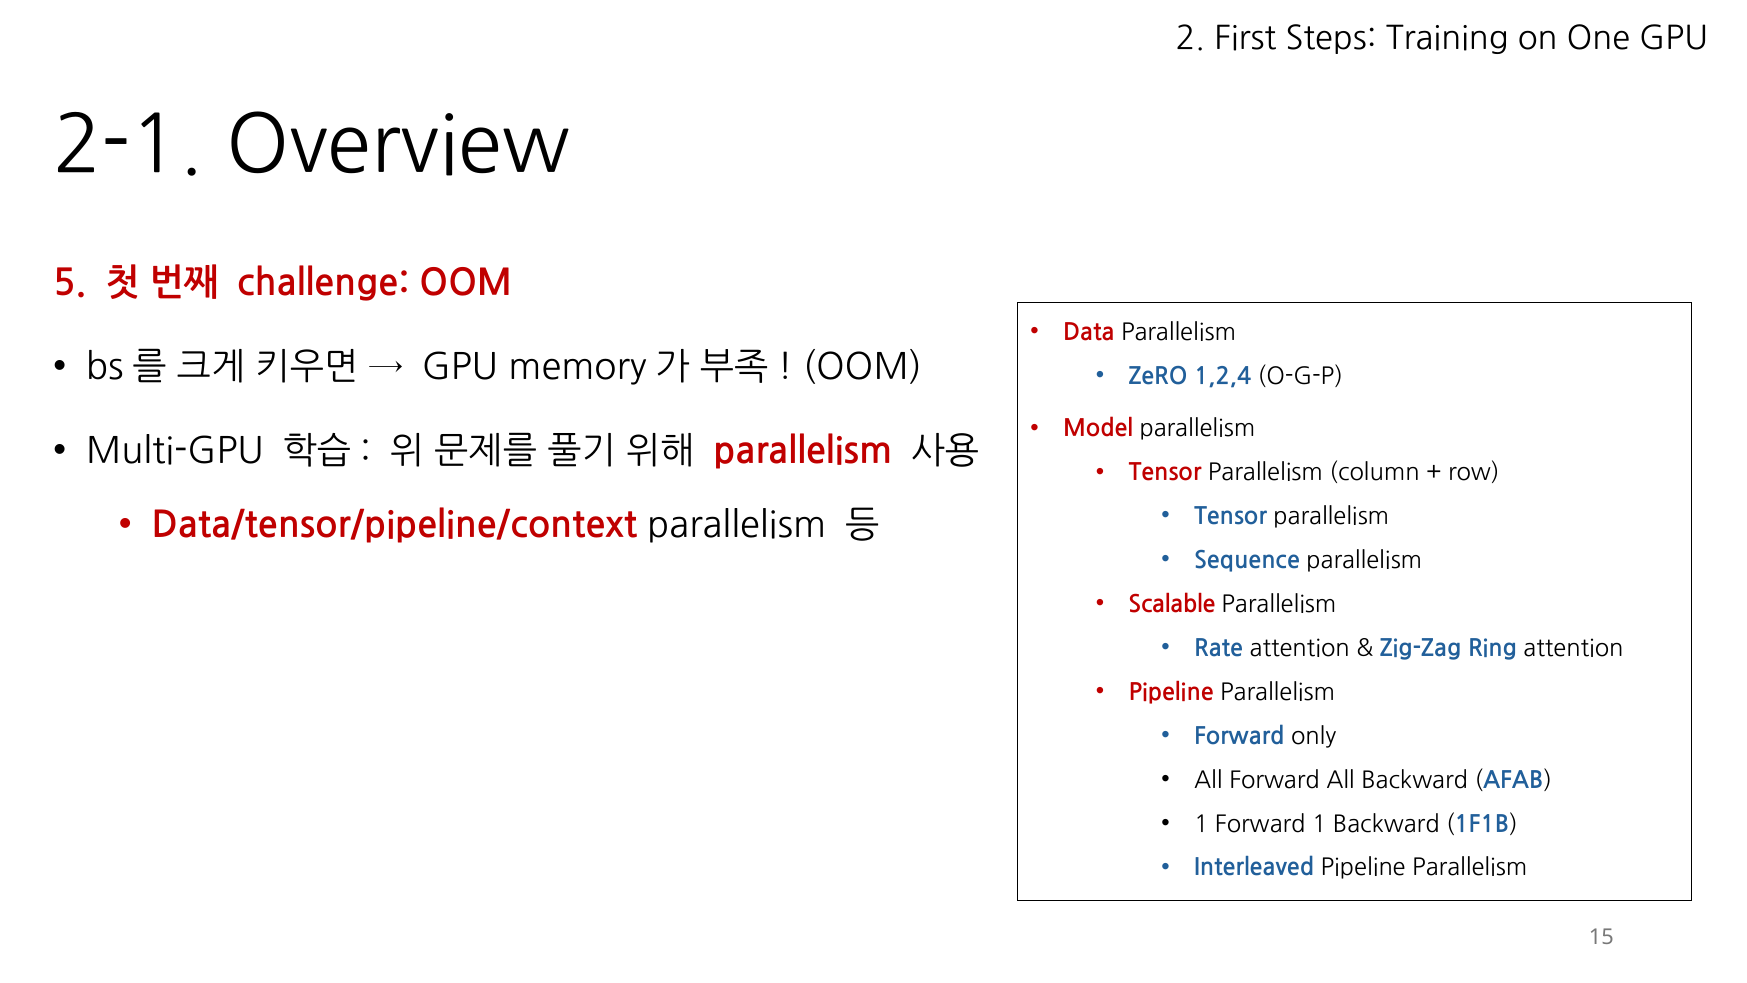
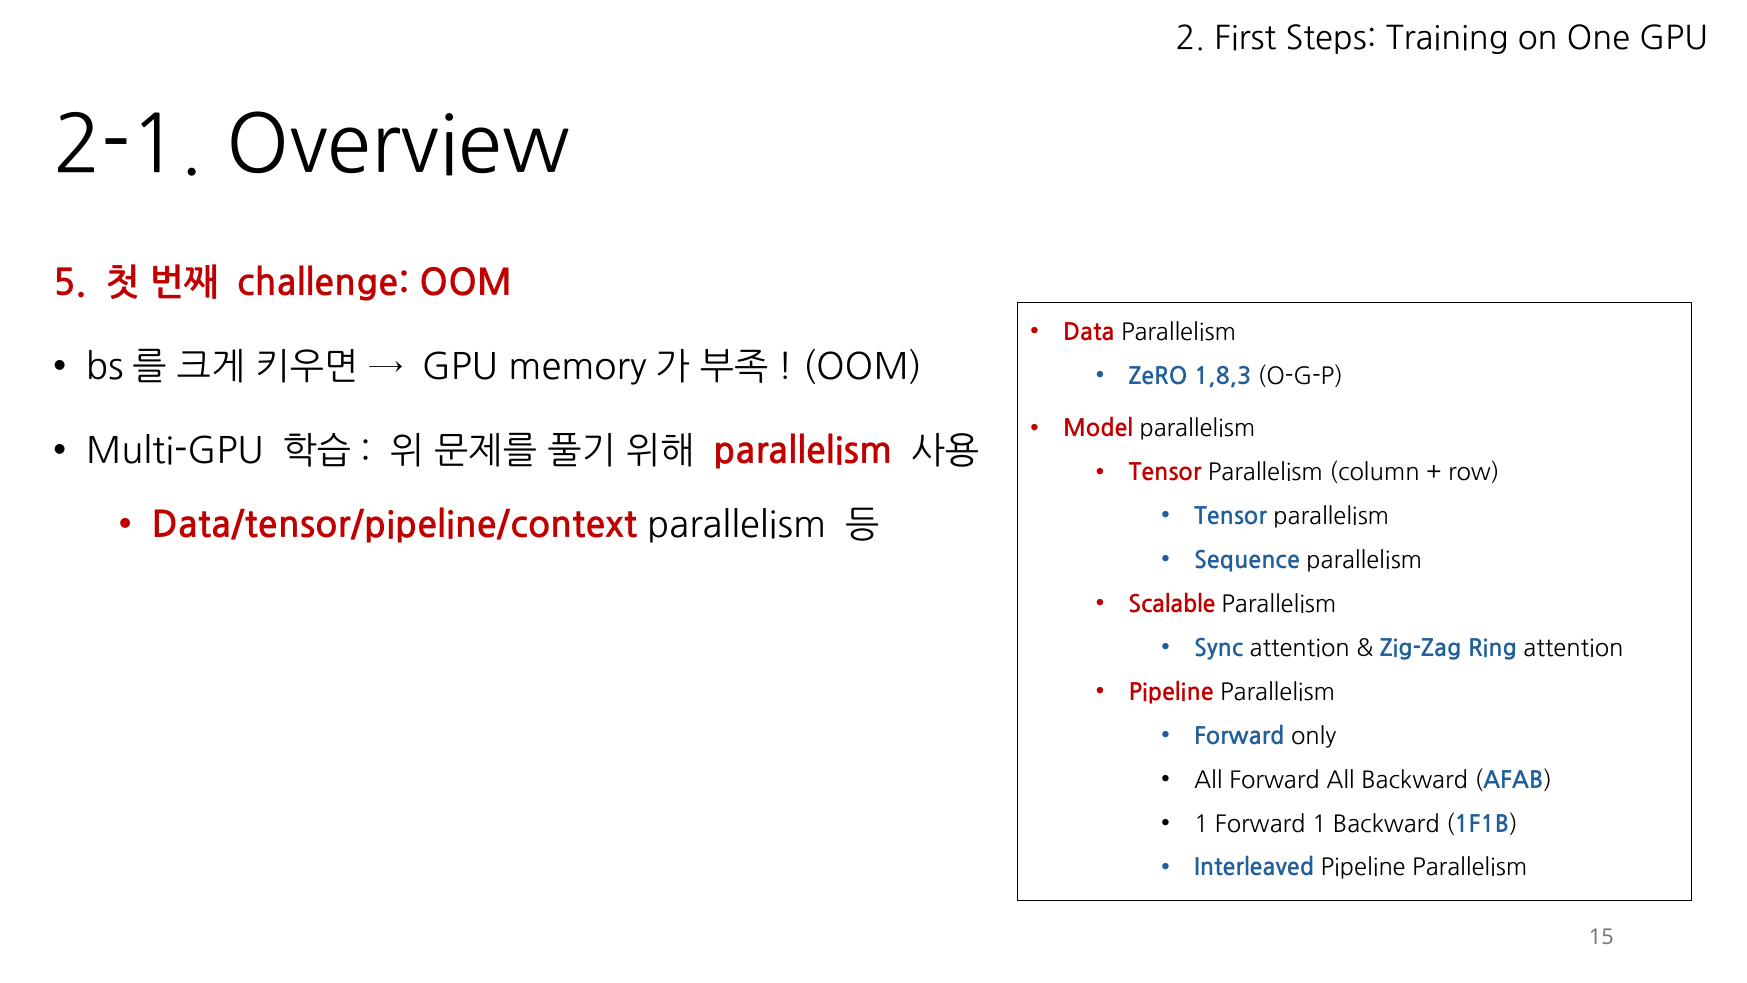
1,2,4: 1,2,4 -> 1,8,3
Rate: Rate -> Sync
